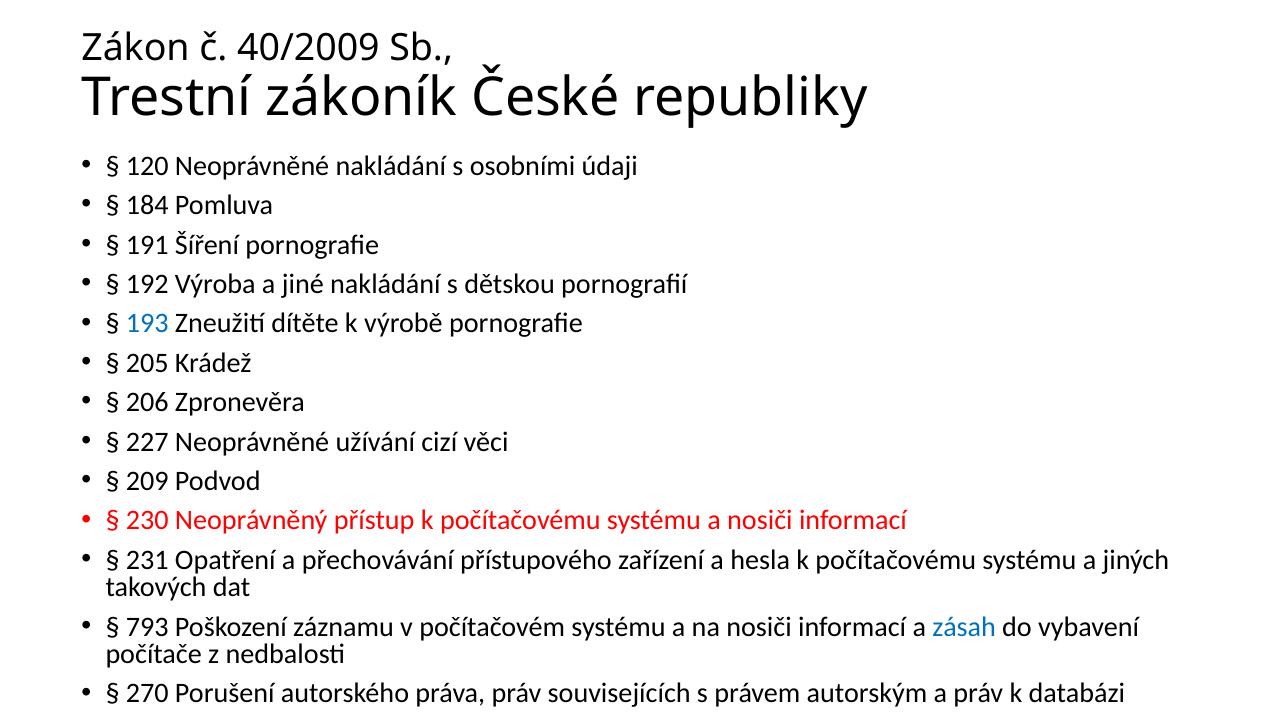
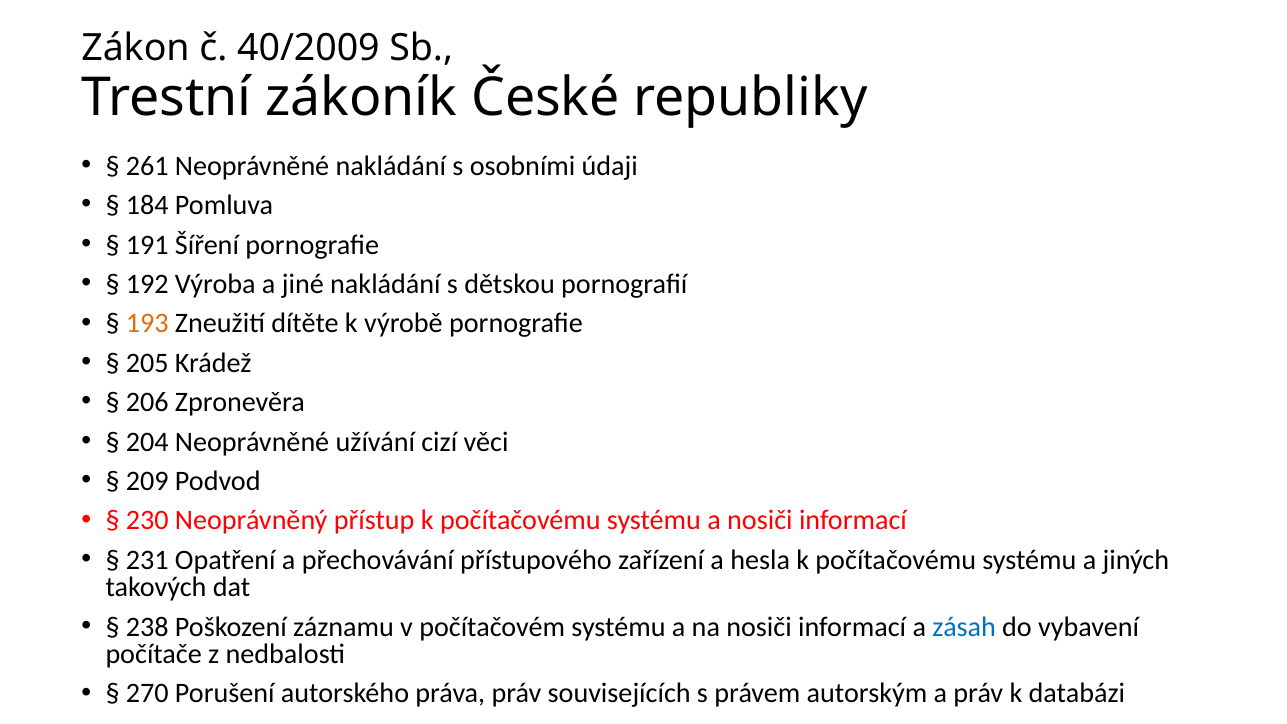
120: 120 -> 261
193 colour: blue -> orange
227: 227 -> 204
793: 793 -> 238
